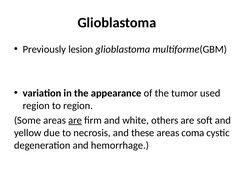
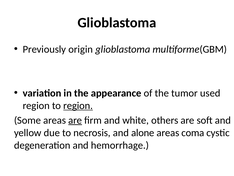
lesion: lesion -> origin
region at (78, 105) underline: none -> present
these: these -> alone
